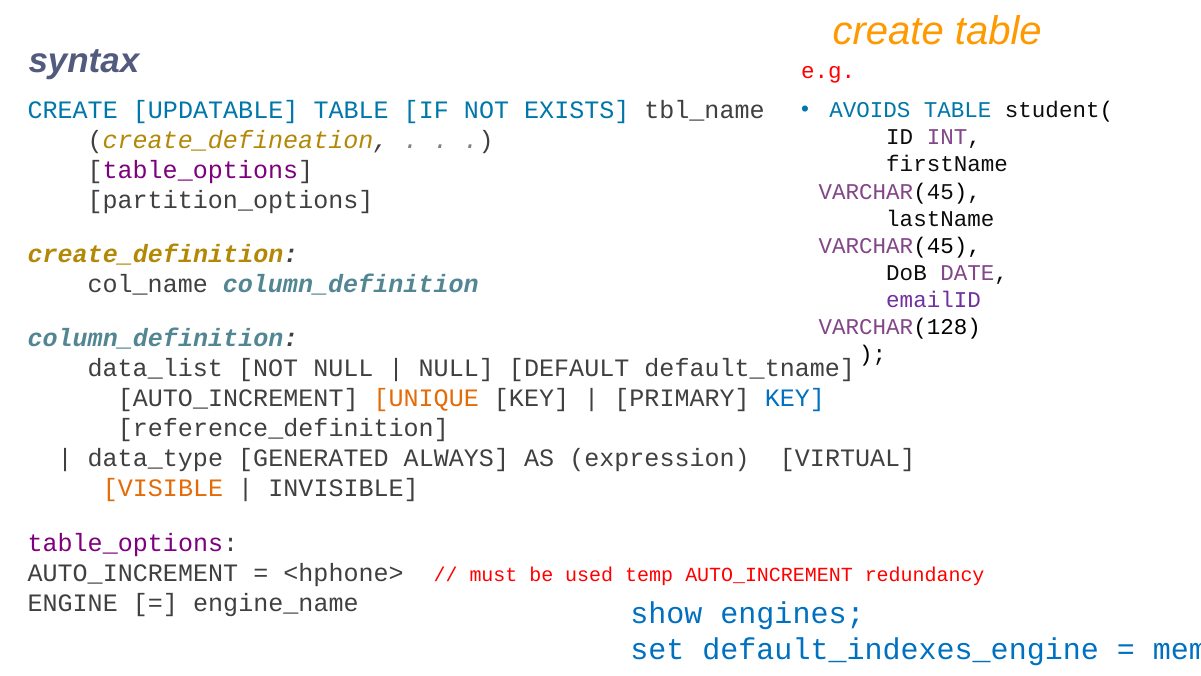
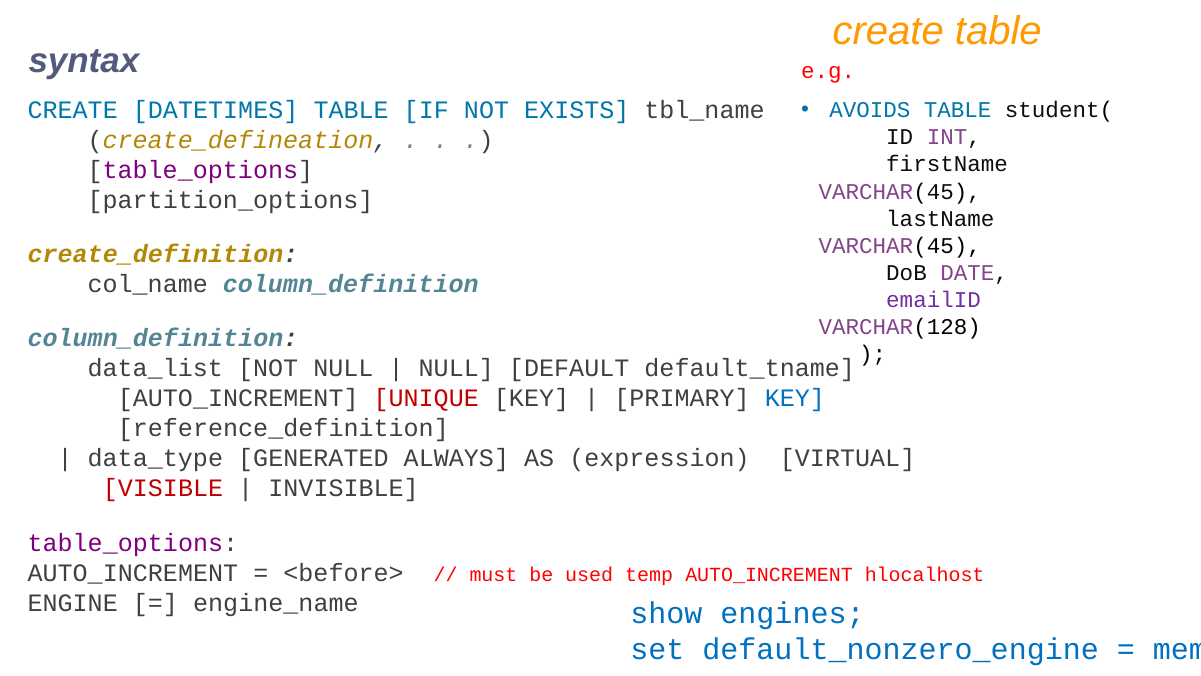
UPDATABLE: UPDATABLE -> DATETIMES
UNIQUE colour: orange -> red
VISIBLE colour: orange -> red
<hphone>: <hphone> -> <before>
redundancy: redundancy -> hlocalhost
default_indexes_engine: default_indexes_engine -> default_nonzero_engine
